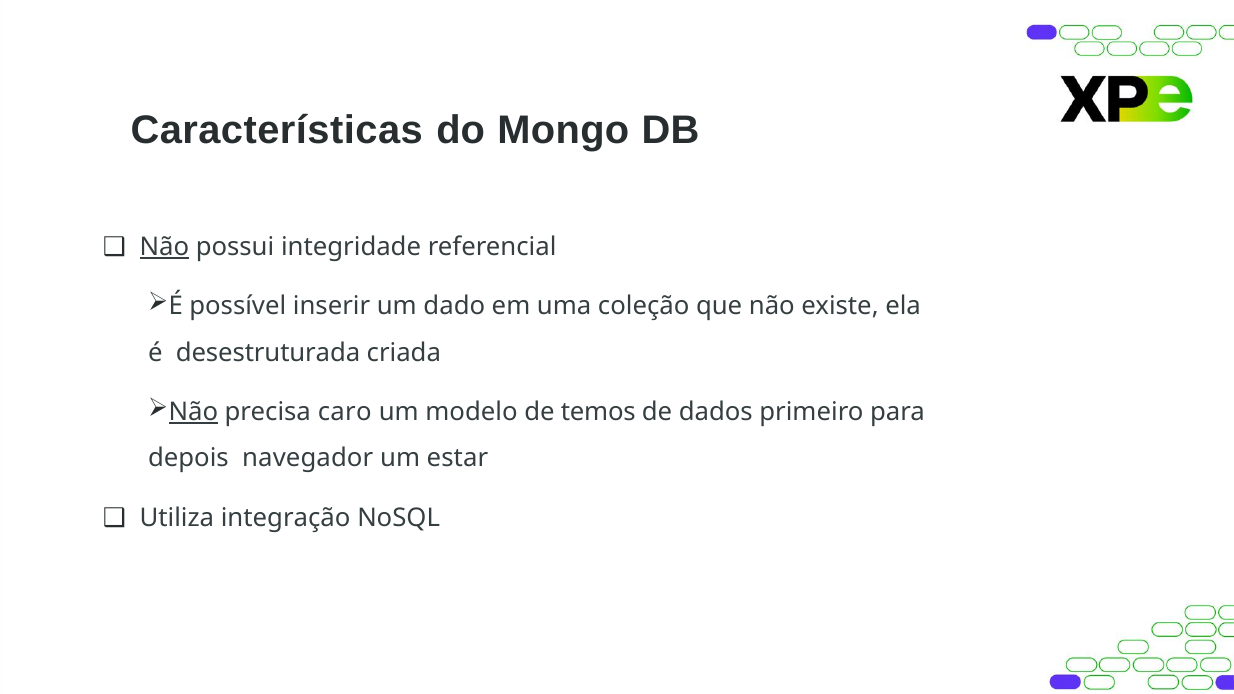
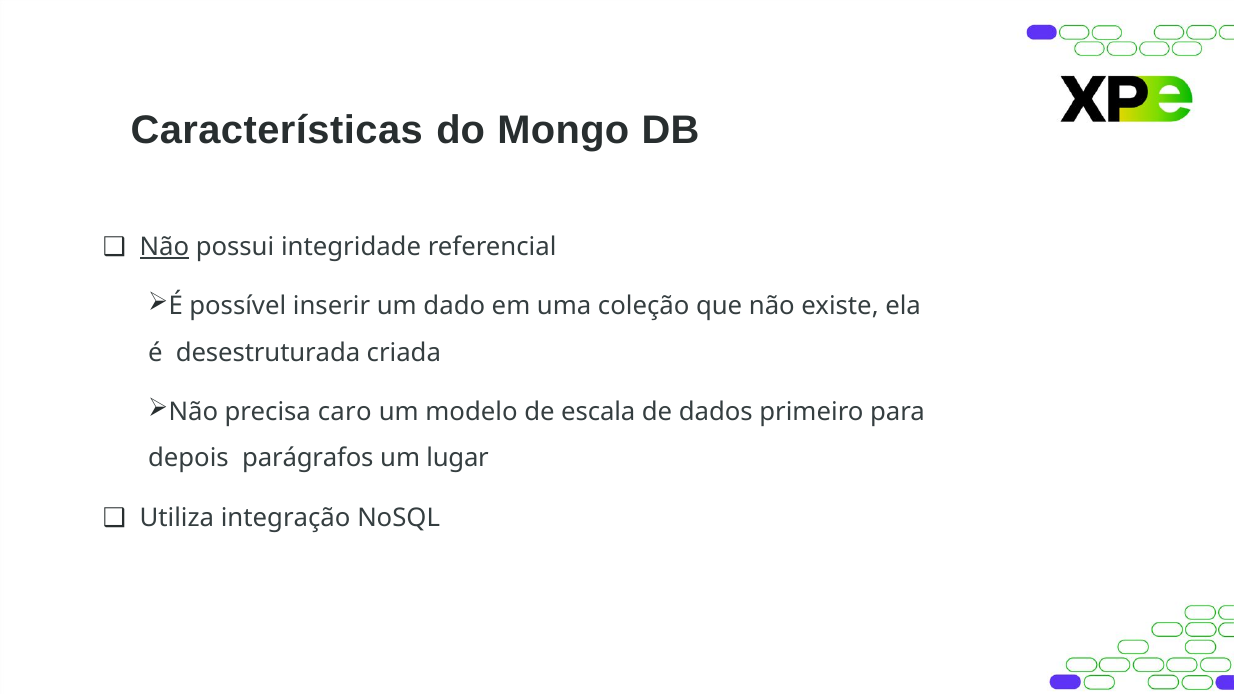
Não at (193, 412) underline: present -> none
temos: temos -> escala
navegador: navegador -> parágrafos
estar: estar -> lugar
